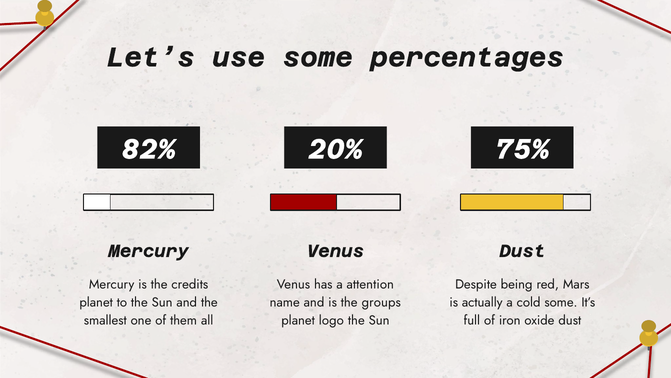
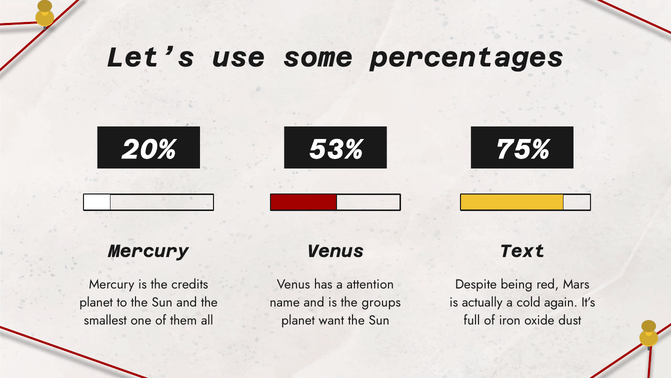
82%: 82% -> 20%
20%: 20% -> 53%
Dust at (522, 251): Dust -> Text
cold some: some -> again
logo: logo -> want
